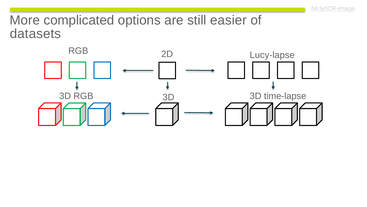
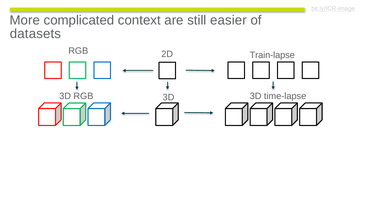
options: options -> context
Lucy-lapse: Lucy-lapse -> Train-lapse
